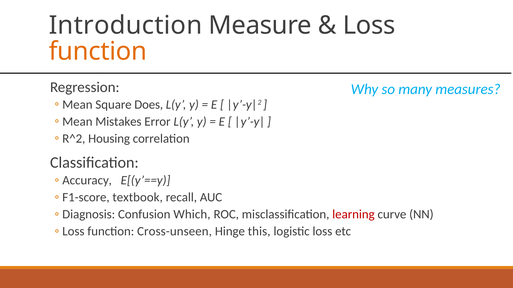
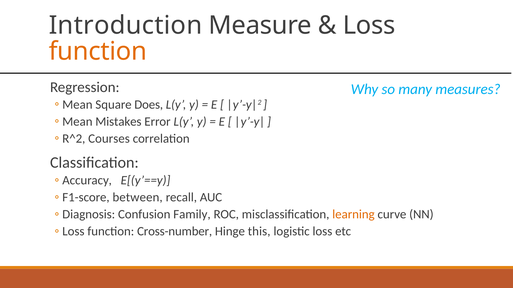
Housing: Housing -> Courses
textbook: textbook -> between
Which: Which -> Family
learning colour: red -> orange
Cross-unseen: Cross-unseen -> Cross-number
